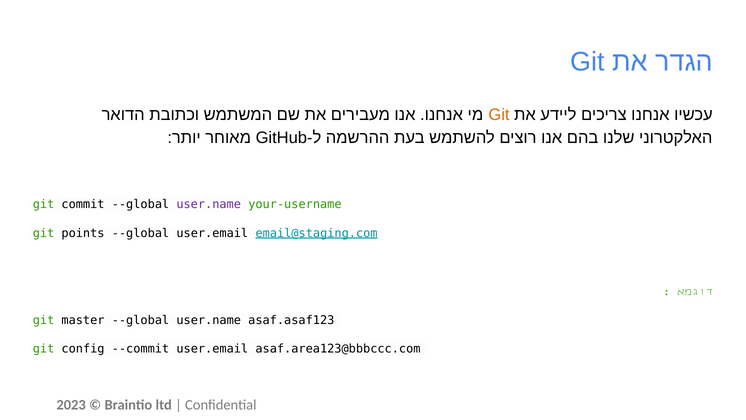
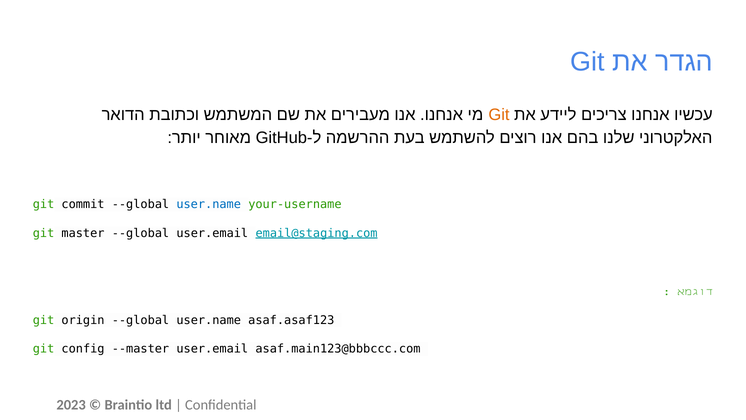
user.name at (209, 204) colour: purple -> blue
points: points -> master
master: master -> origin
--commit: --commit -> --master
asaf.area123@bbbccc.com: asaf.area123@bbbccc.com -> asaf.main123@bbbccc.com
